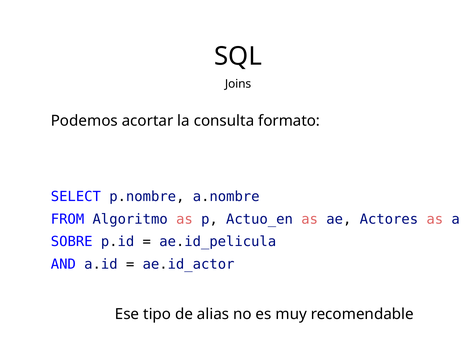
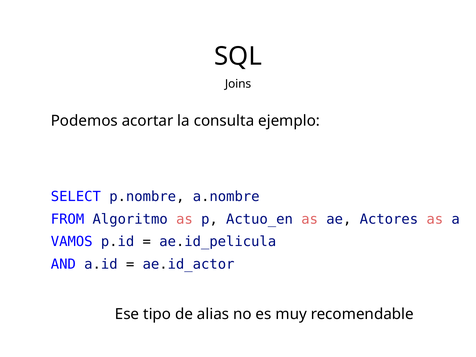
formato: formato -> ejemplo
SOBRE: SOBRE -> VAMOS
